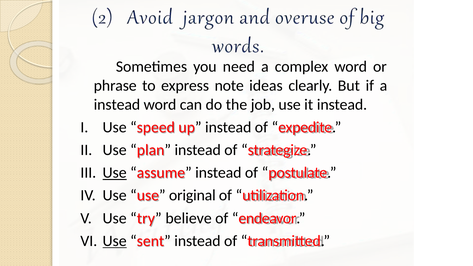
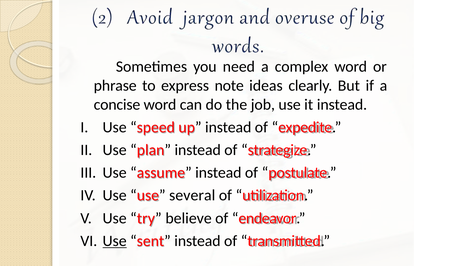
instead at (117, 105): instead -> concise
Use at (115, 173) underline: present -> none
original: original -> several
